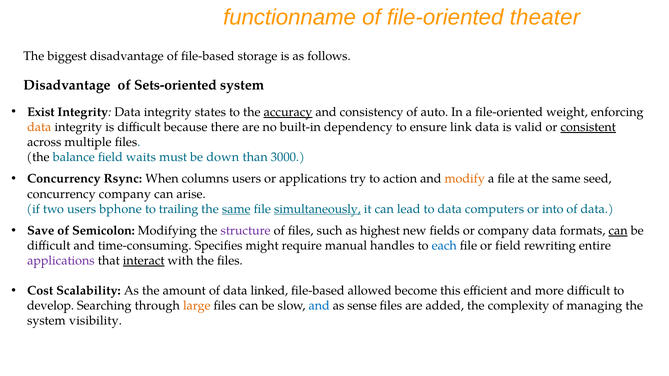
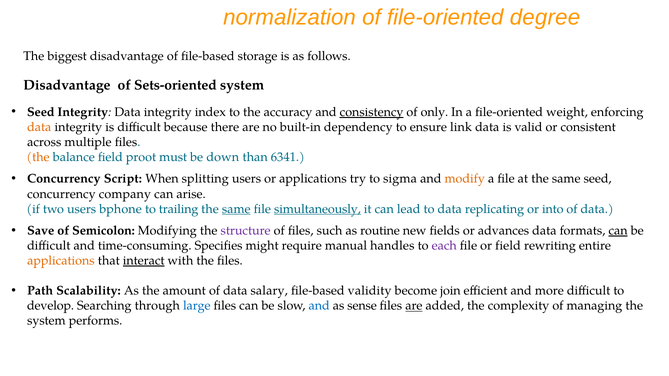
functionname: functionname -> normalization
theater: theater -> degree
Exist at (41, 112): Exist -> Seed
states: states -> index
accuracy underline: present -> none
consistency underline: none -> present
auto: auto -> only
consistent underline: present -> none
the at (38, 157) colour: black -> orange
waits: waits -> proot
3000: 3000 -> 6341
Rsync: Rsync -> Script
columns: columns -> splitting
action: action -> sigma
computers: computers -> replicating
highest: highest -> routine
or company: company -> advances
each colour: blue -> purple
applications at (61, 261) colour: purple -> orange
Cost: Cost -> Path
linked: linked -> salary
allowed: allowed -> validity
this: this -> join
large colour: orange -> blue
are at (414, 306) underline: none -> present
visibility: visibility -> performs
